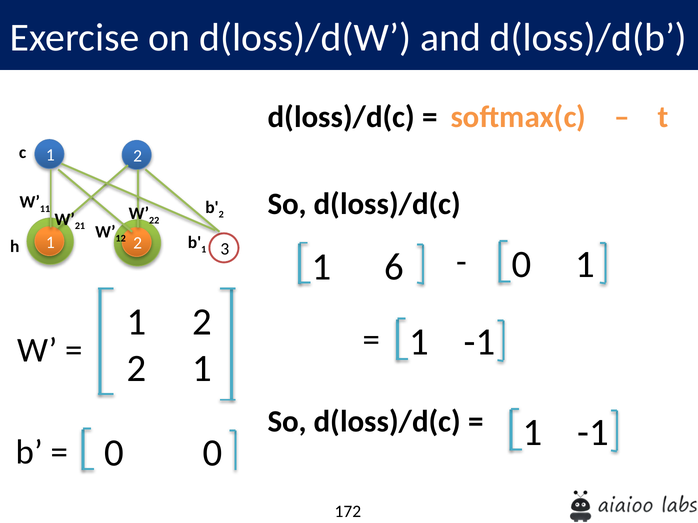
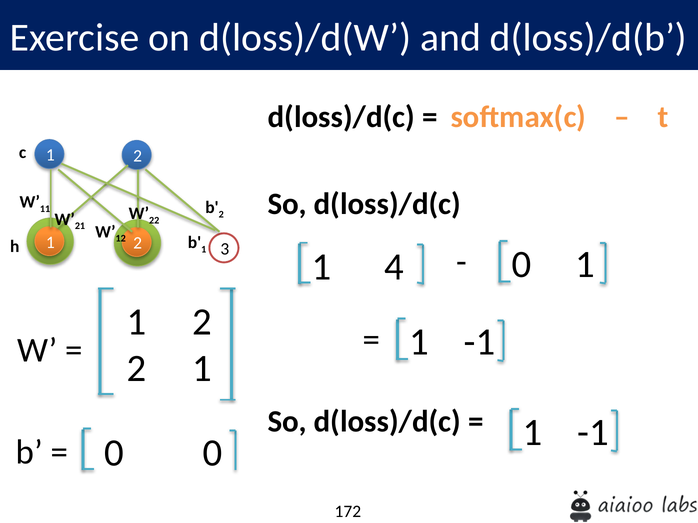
6: 6 -> 4
